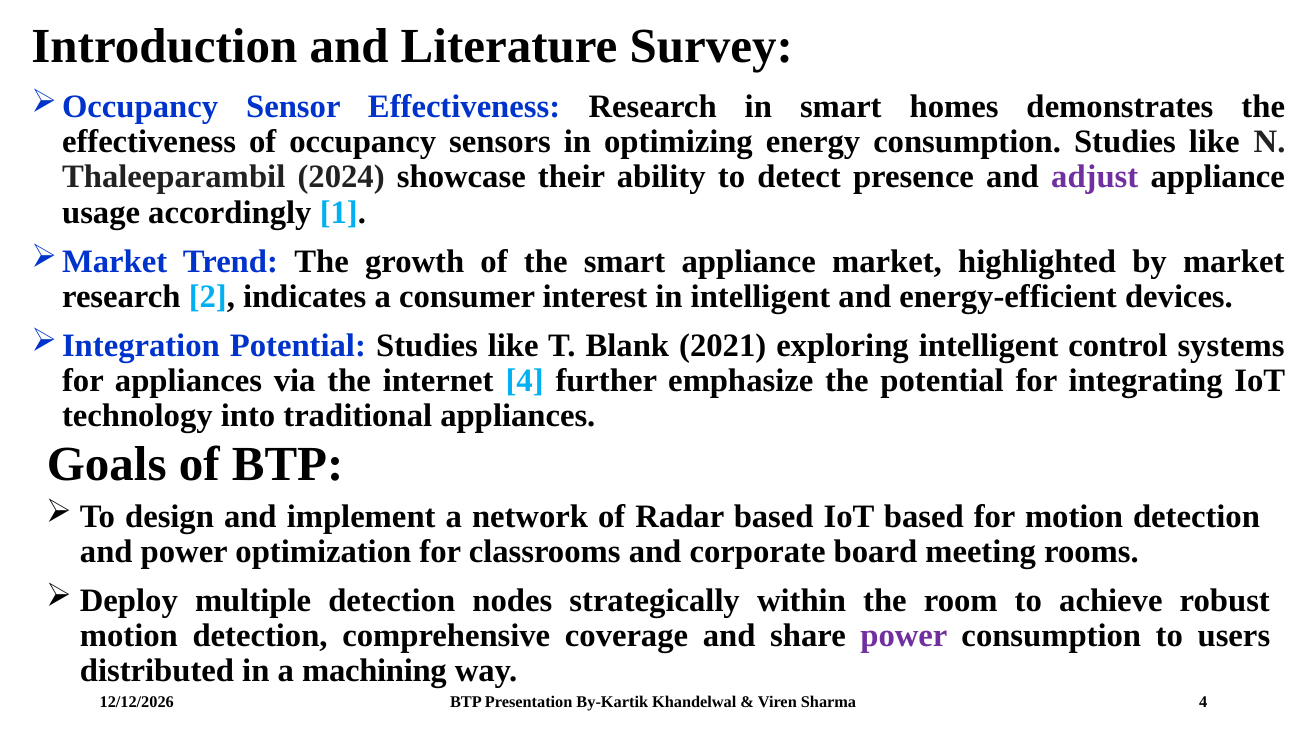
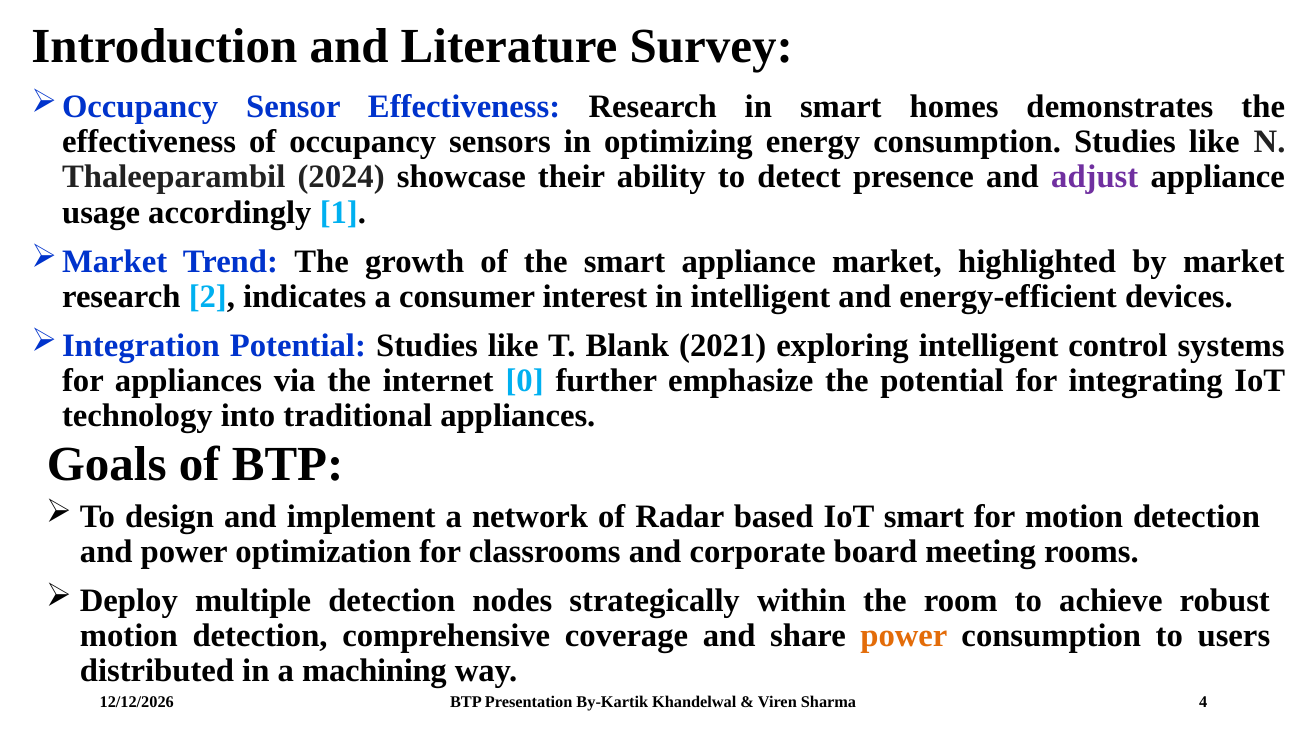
internet 4: 4 -> 0
IoT based: based -> smart
power at (904, 636) colour: purple -> orange
